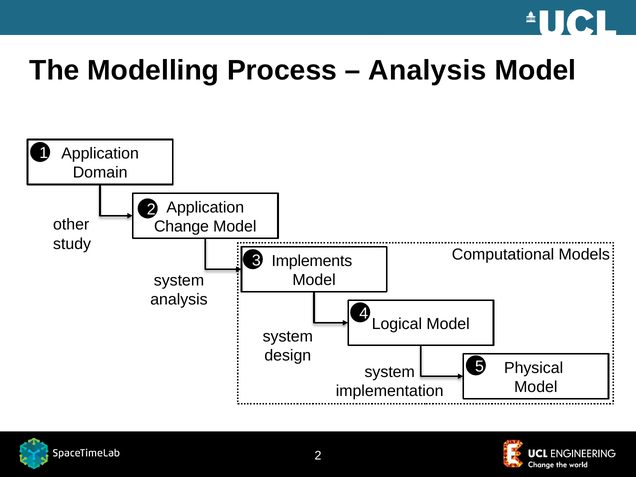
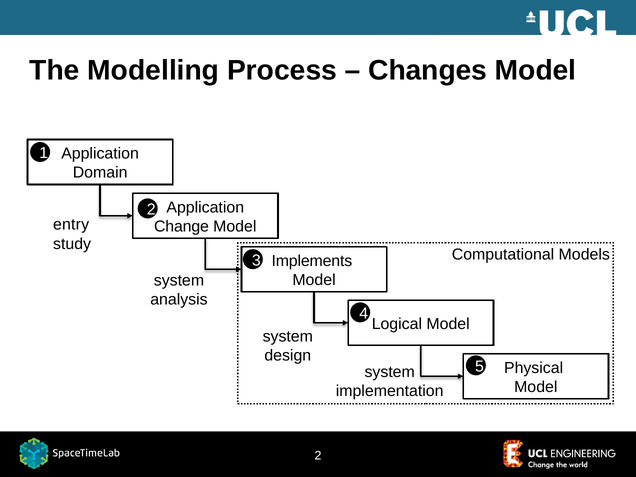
Analysis at (428, 70): Analysis -> Changes
other: other -> entry
